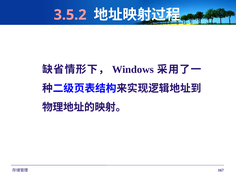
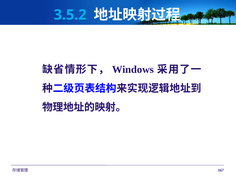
3.5.2 colour: pink -> light blue
